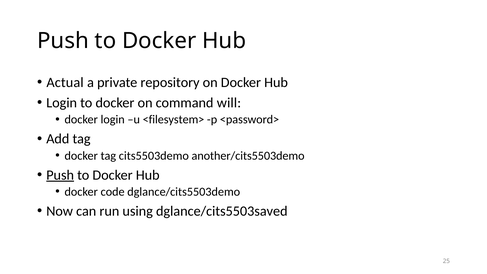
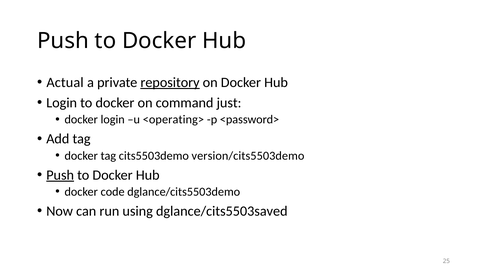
repository underline: none -> present
will: will -> just
<filesystem>: <filesystem> -> <operating>
another/cits5503demo: another/cits5503demo -> version/cits5503demo
